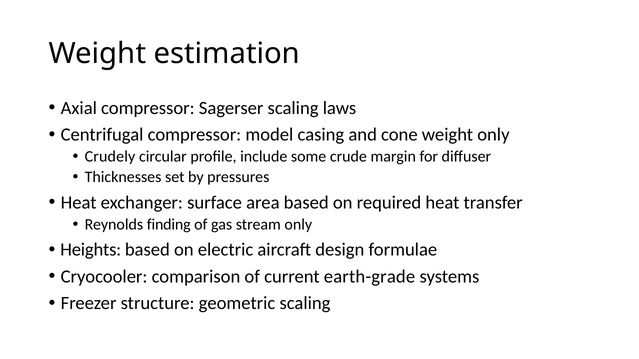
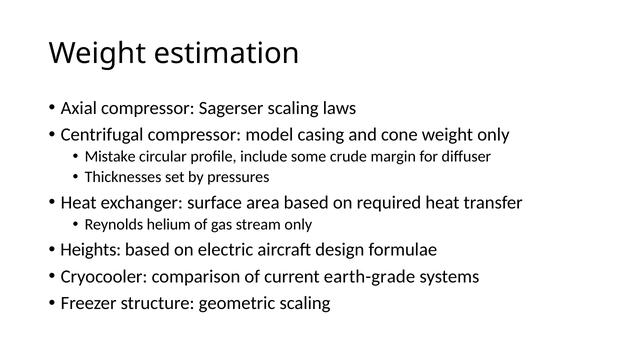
Crudely: Crudely -> Mistake
finding: finding -> helium
